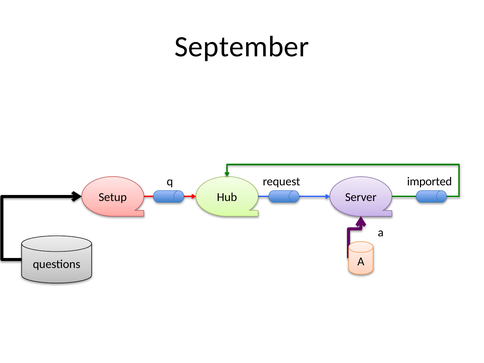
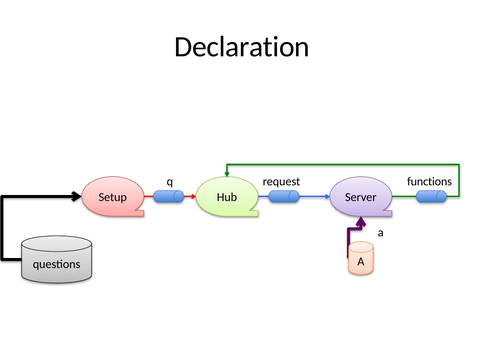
September: September -> Declaration
imported: imported -> functions
